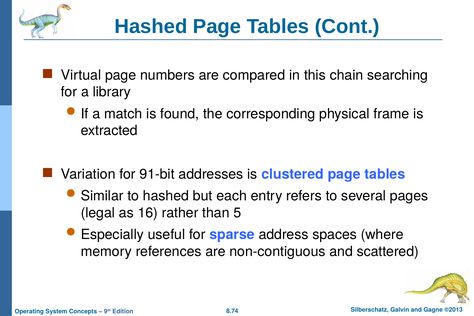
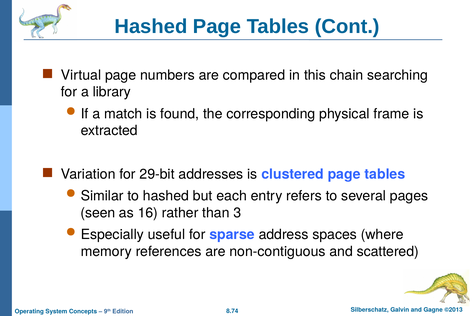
91-bit: 91-bit -> 29-bit
legal: legal -> seen
5: 5 -> 3
